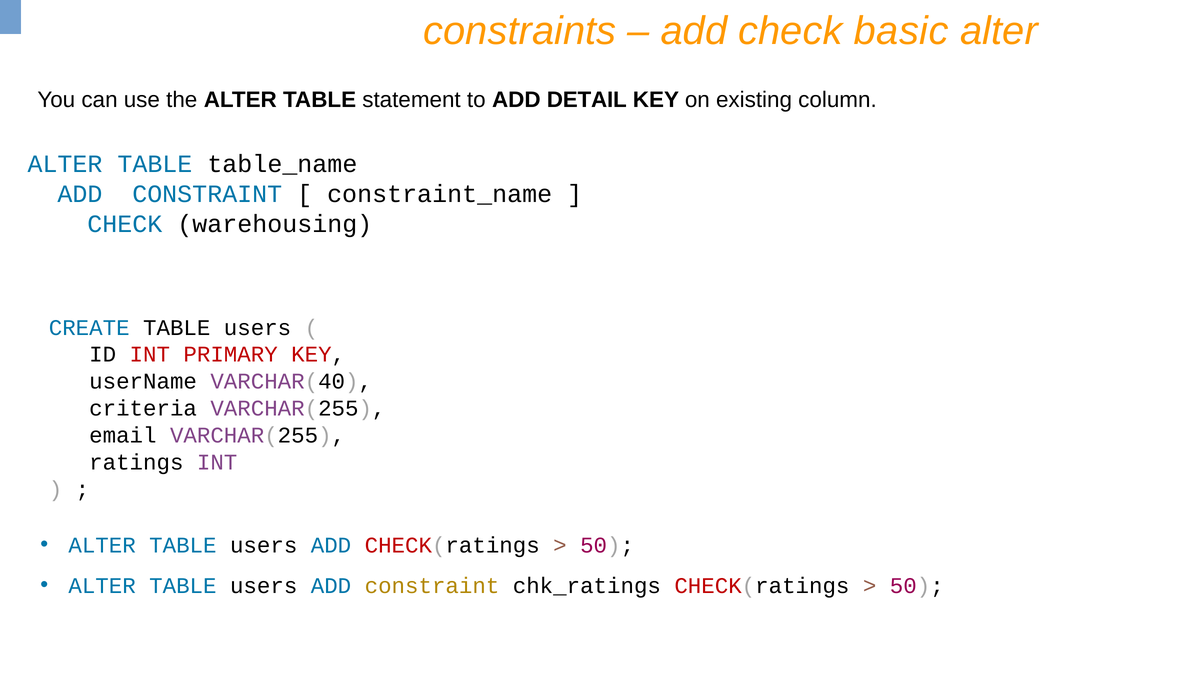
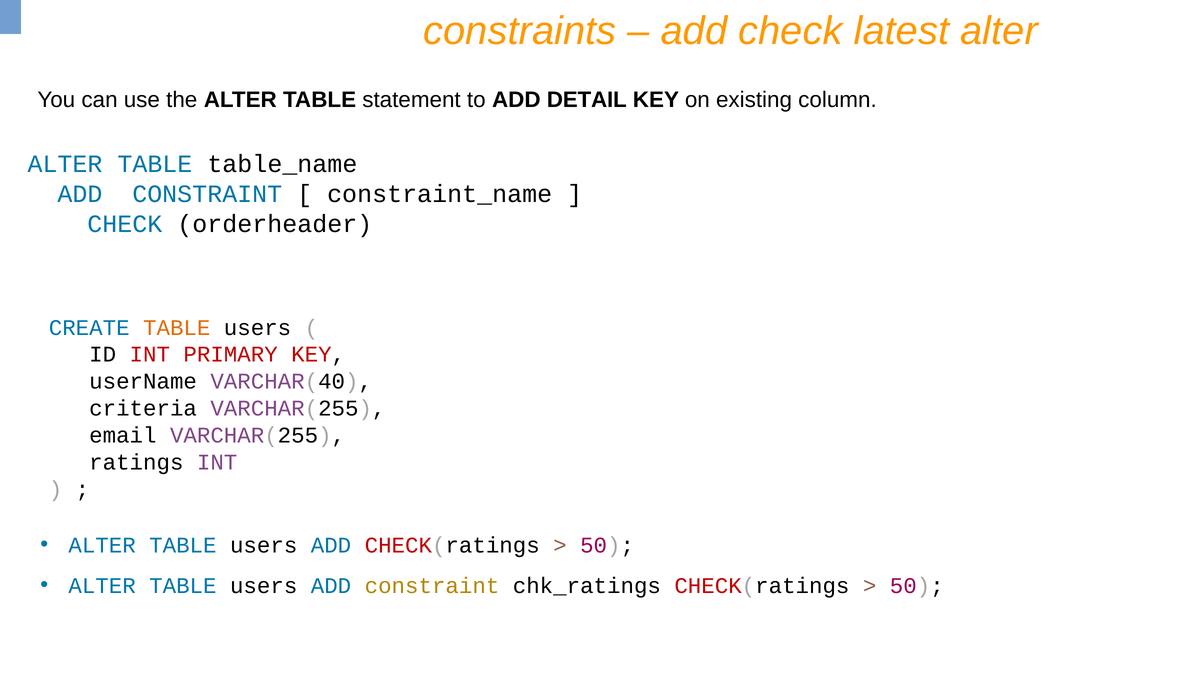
basic: basic -> latest
warehousing: warehousing -> orderheader
TABLE at (177, 328) colour: black -> orange
